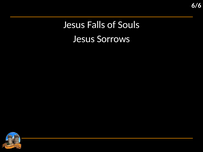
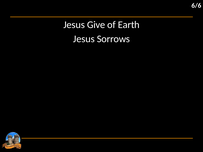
Falls: Falls -> Give
Souls: Souls -> Earth
